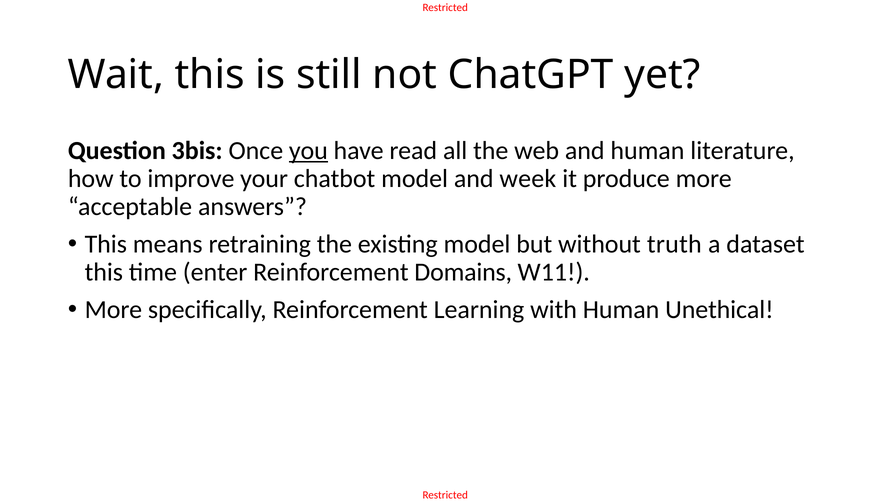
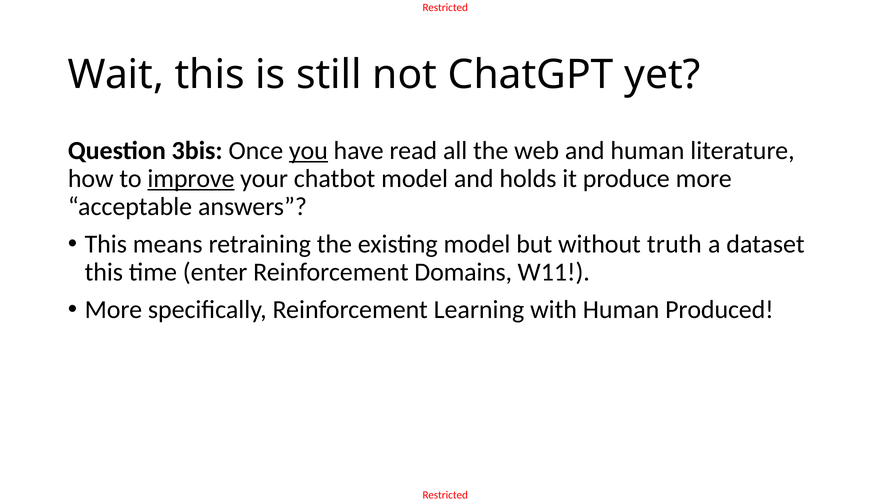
improve underline: none -> present
week: week -> holds
Unethical: Unethical -> Produced
